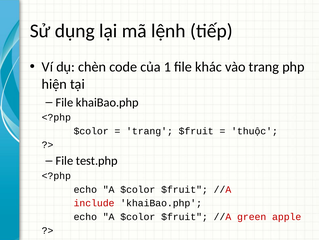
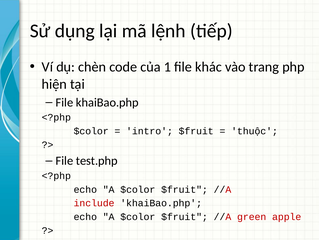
trang at (150, 131): trang -> intro
